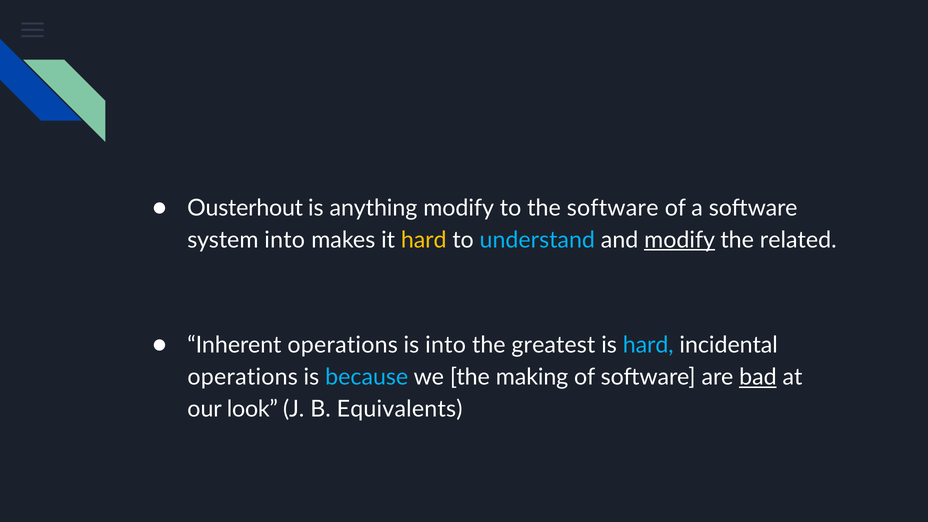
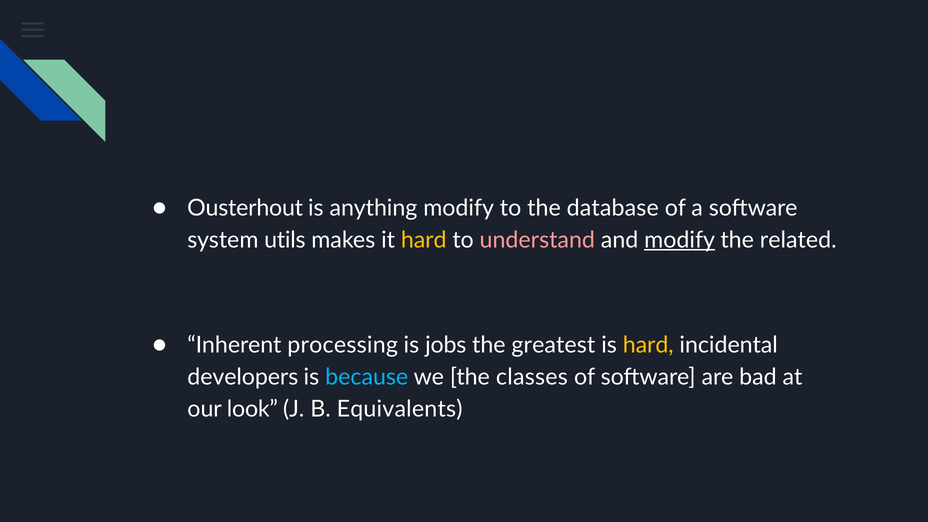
the software: software -> database
system into: into -> utils
understand colour: light blue -> pink
Inherent operations: operations -> processing
is into: into -> jobs
hard at (648, 345) colour: light blue -> yellow
operations at (243, 377): operations -> developers
making: making -> classes
bad underline: present -> none
